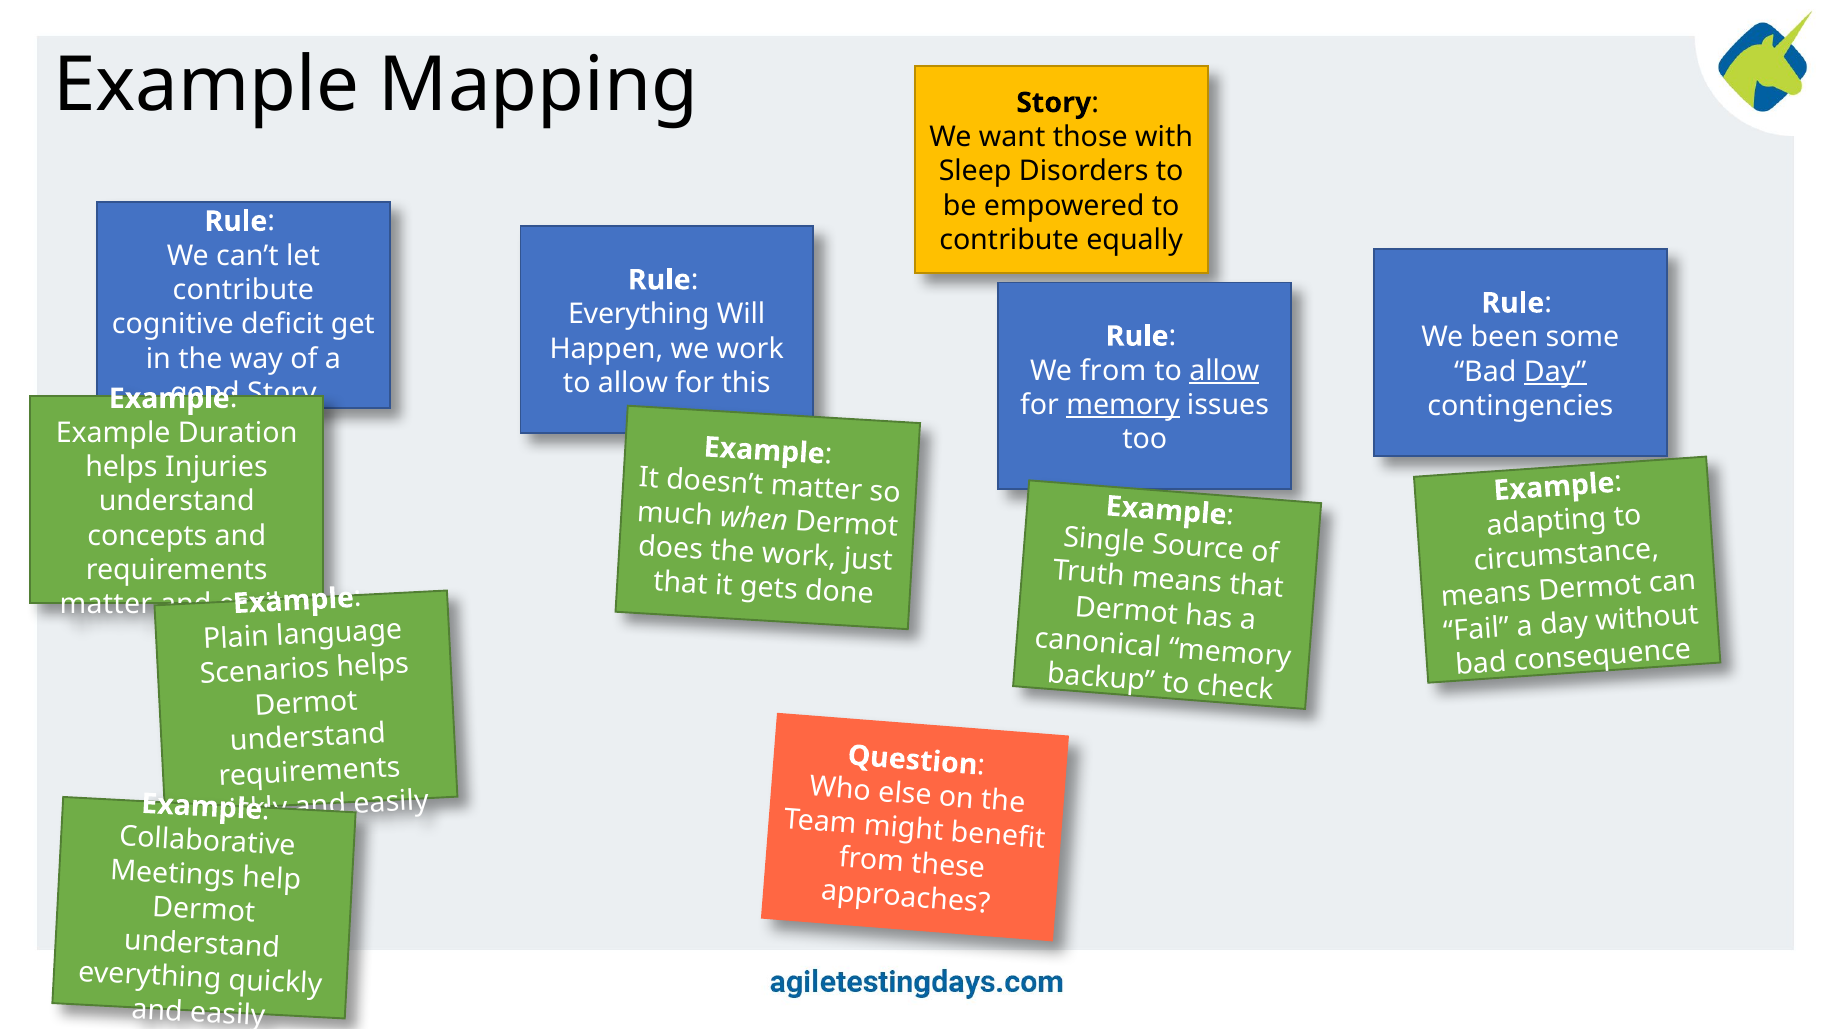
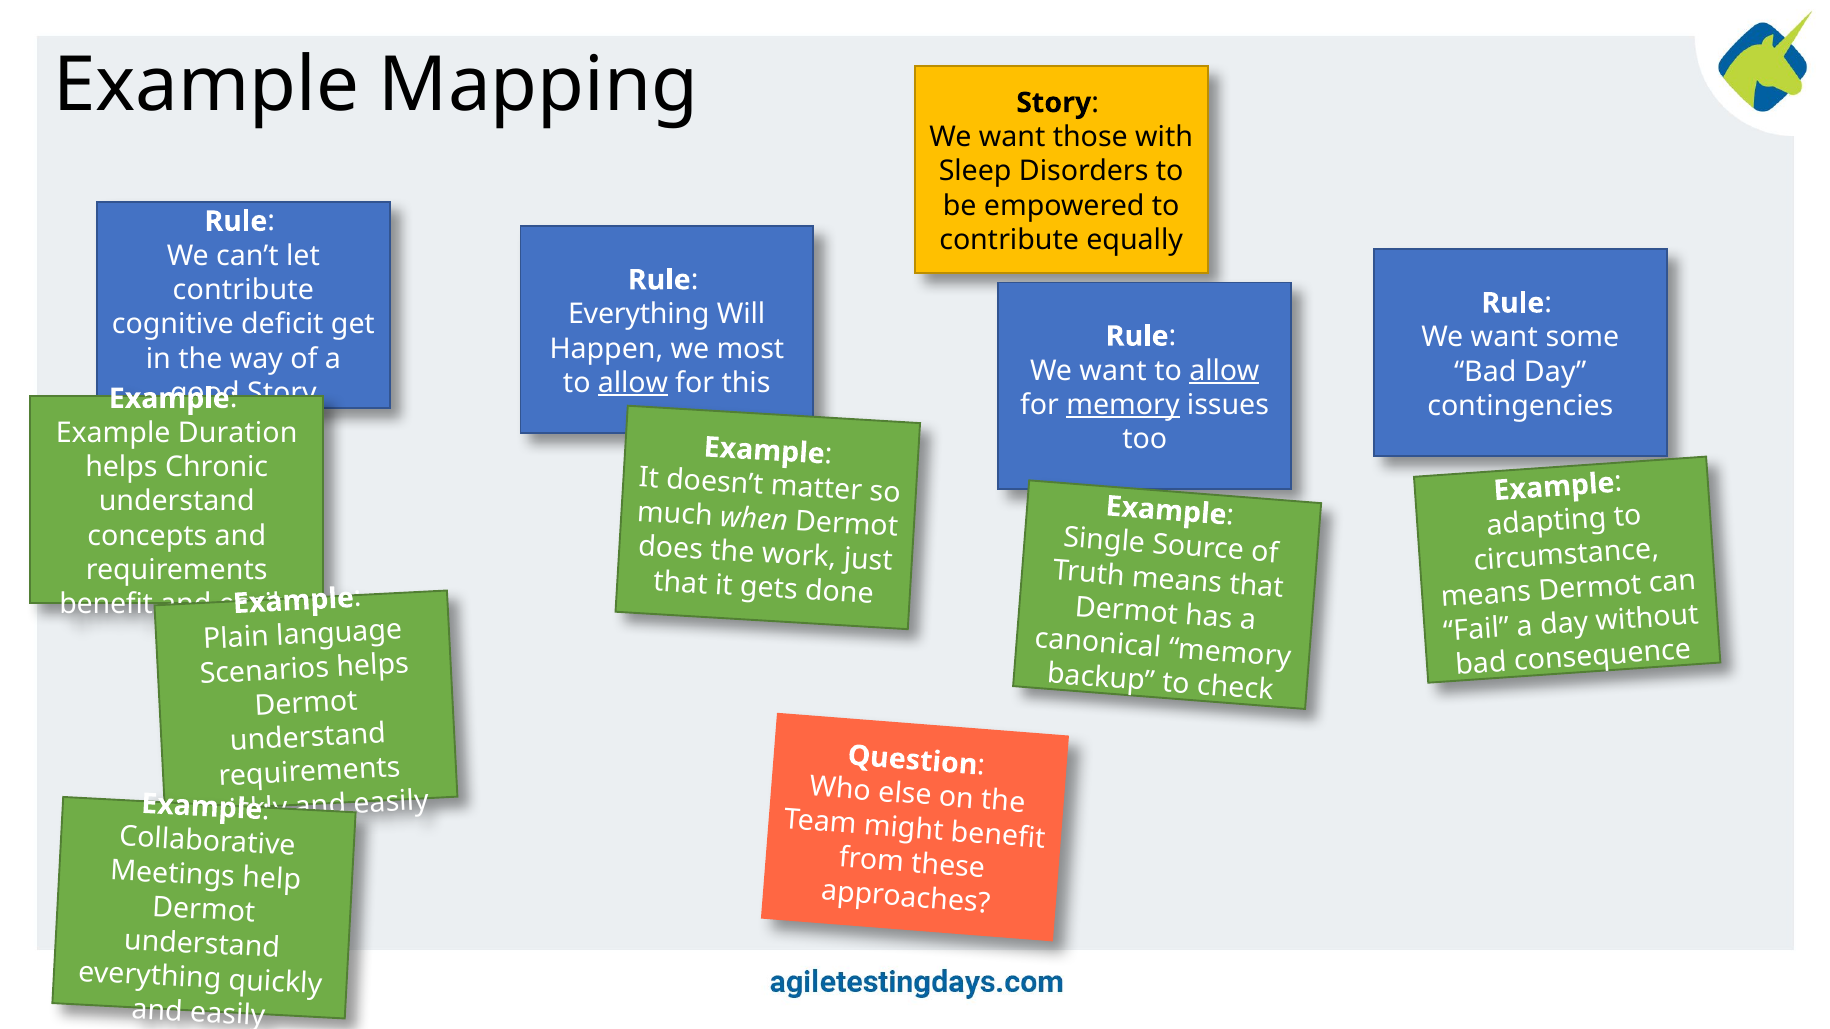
been at (1504, 338): been -> want
we work: work -> most
from at (1113, 371): from -> want
Day at (1555, 372) underline: present -> none
allow at (633, 383) underline: none -> present
Injuries: Injuries -> Chronic
matter at (106, 605): matter -> benefit
